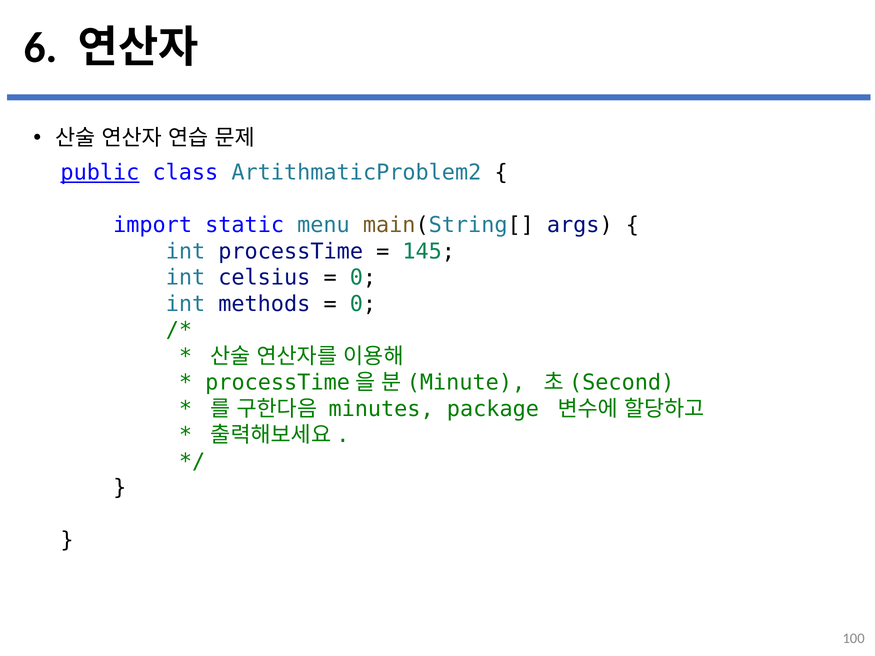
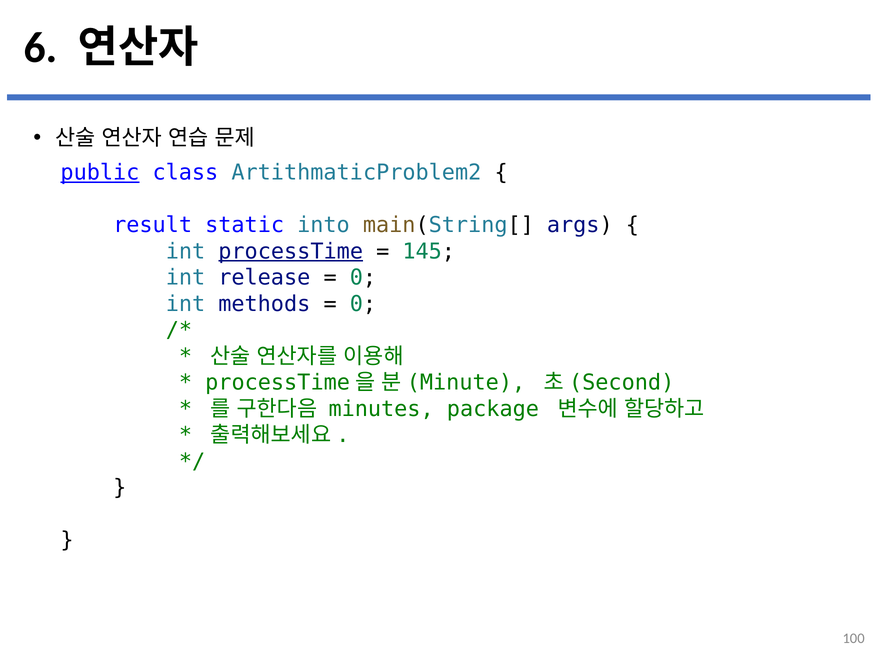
import: import -> result
menu: menu -> into
processTime underline: none -> present
celsius: celsius -> release
